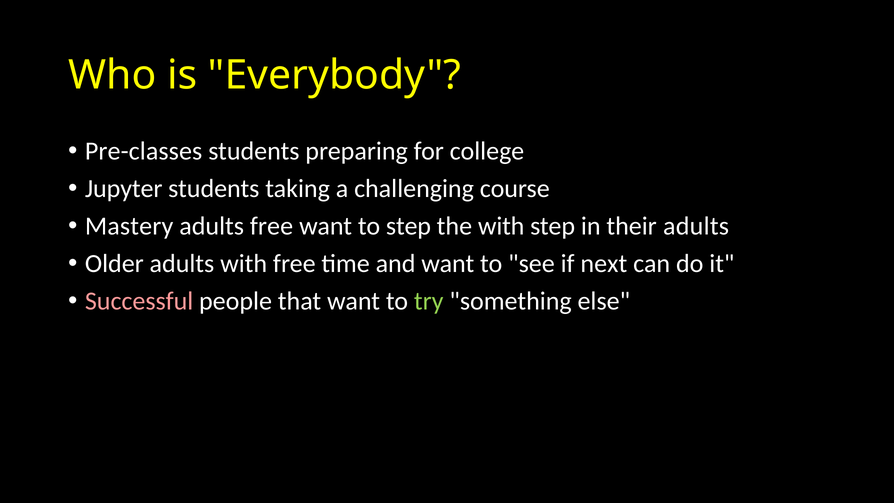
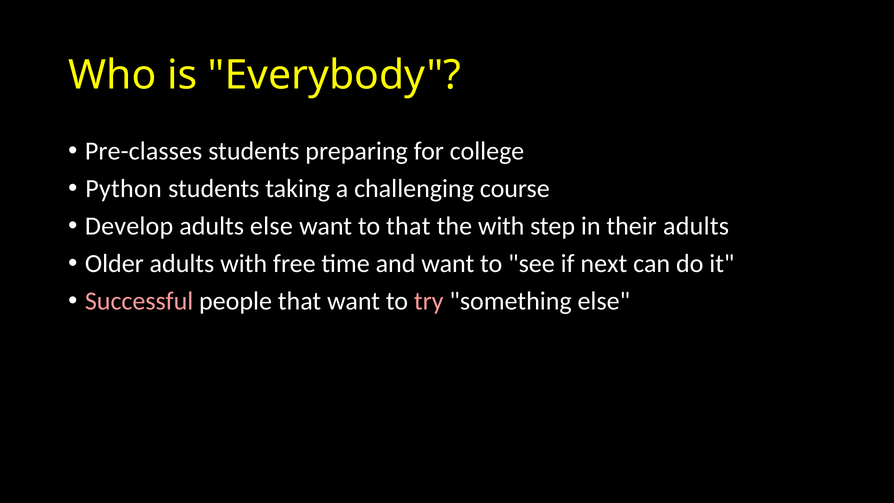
Jupyter: Jupyter -> Python
Mastery: Mastery -> Develop
adults free: free -> else
to step: step -> that
try colour: light green -> pink
